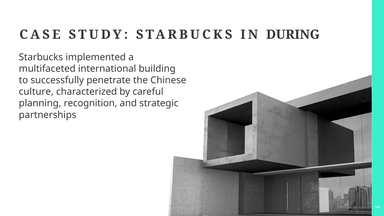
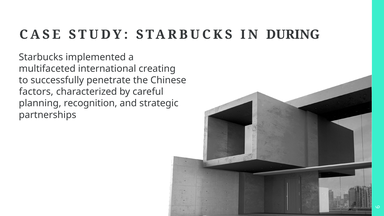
building: building -> creating
culture: culture -> factors
